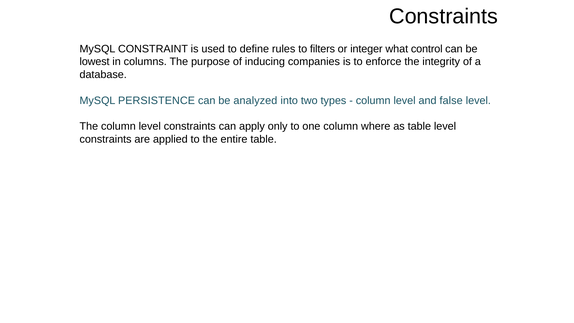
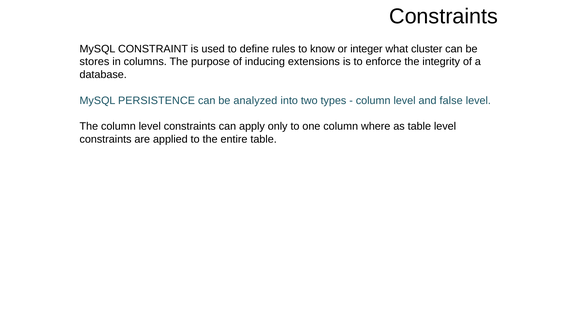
filters: filters -> know
control: control -> cluster
lowest: lowest -> stores
companies: companies -> extensions
